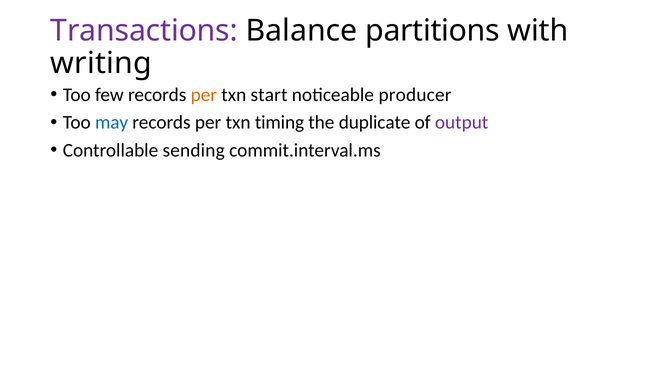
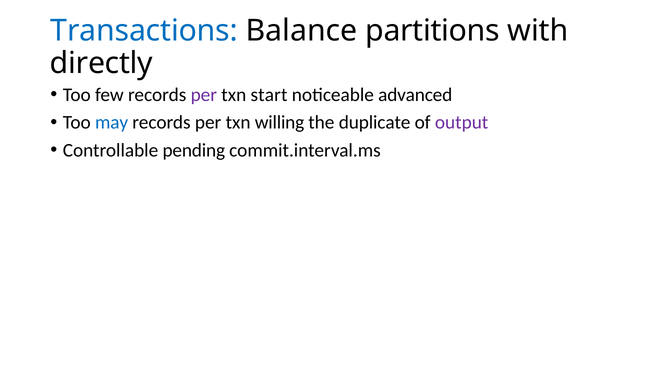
Transactions colour: purple -> blue
writing: writing -> directly
per at (204, 95) colour: orange -> purple
producer: producer -> advanced
timing: timing -> willing
sending: sending -> pending
